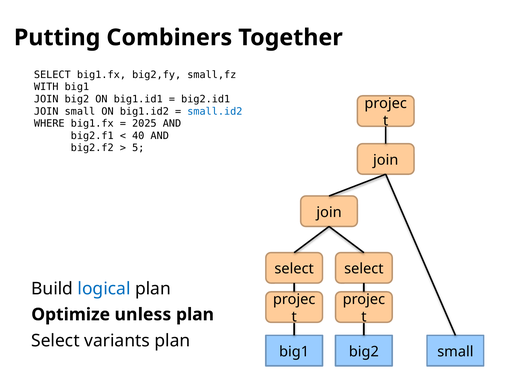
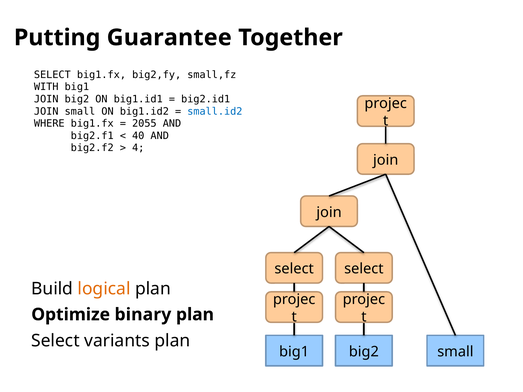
Combiners: Combiners -> Guarantee
2025: 2025 -> 2055
5: 5 -> 4
logical colour: blue -> orange
unless: unless -> binary
